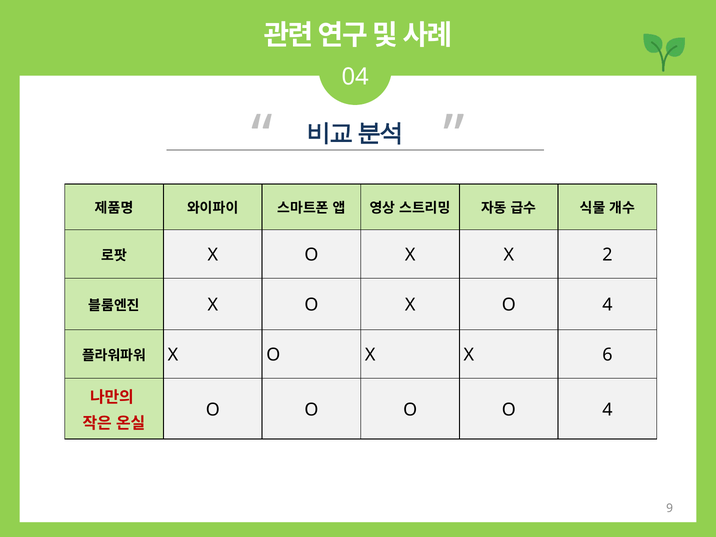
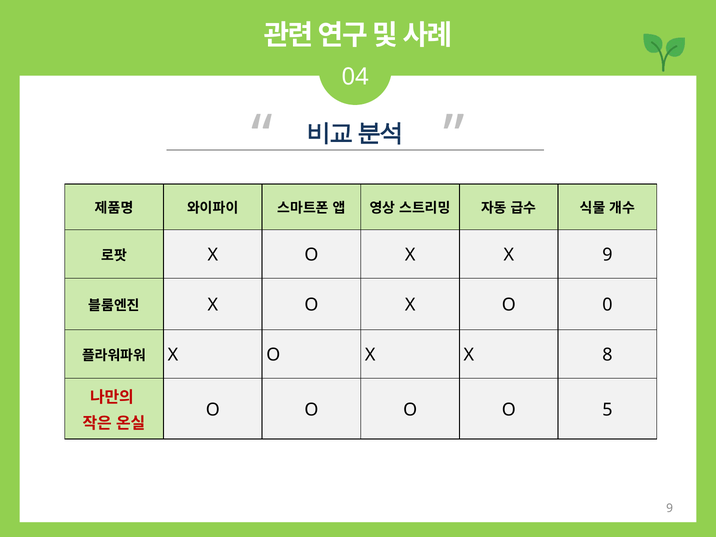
X 2: 2 -> 9
X O 4: 4 -> 0
6: 6 -> 8
O O 4: 4 -> 5
